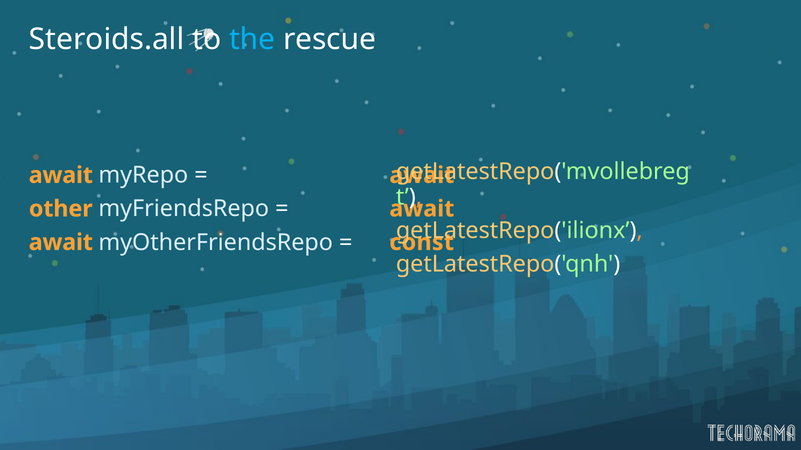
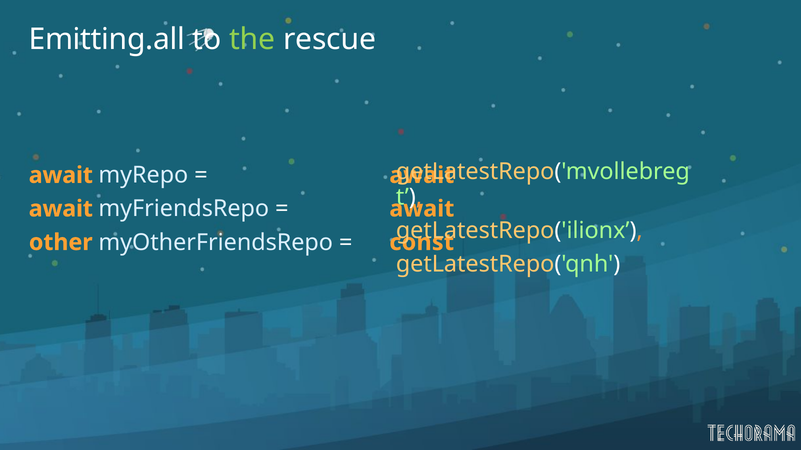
Steroids.all: Steroids.all -> Emitting.all
the colour: light blue -> light green
other at (61, 209): other -> await
await at (61, 243): await -> other
